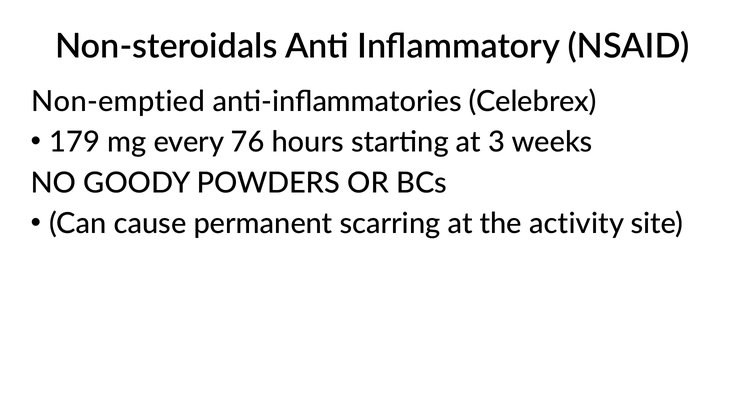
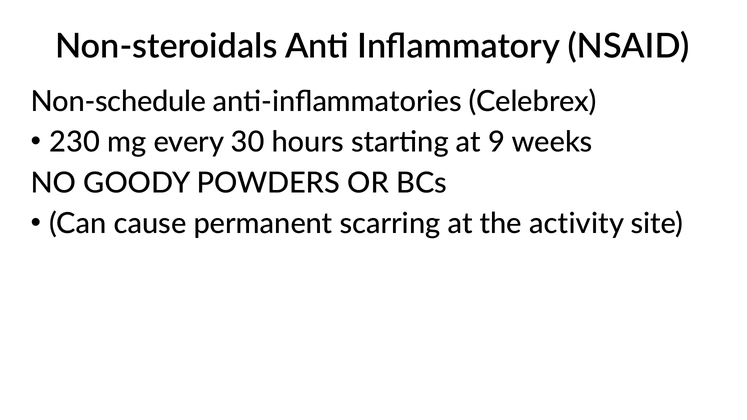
Non-emptied: Non-emptied -> Non-schedule
179: 179 -> 230
76: 76 -> 30
3: 3 -> 9
